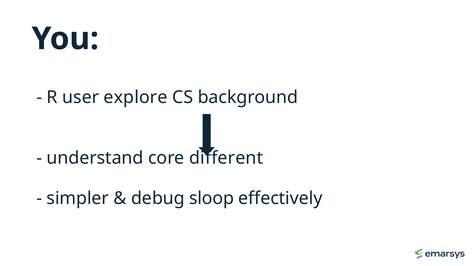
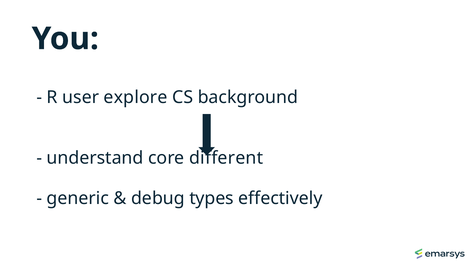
simpler: simpler -> generic
sloop: sloop -> types
